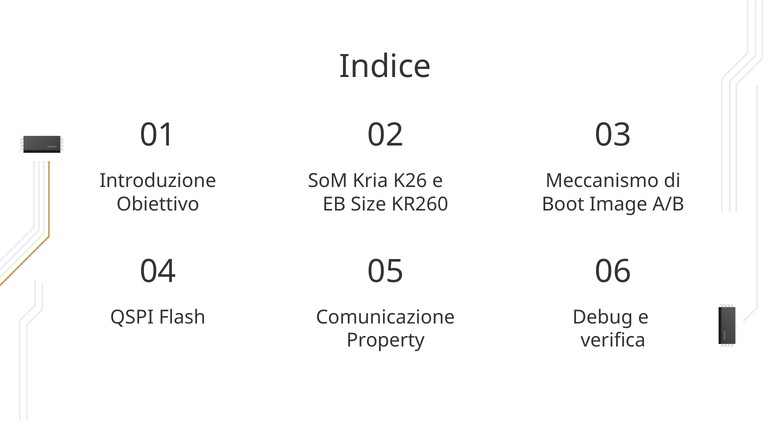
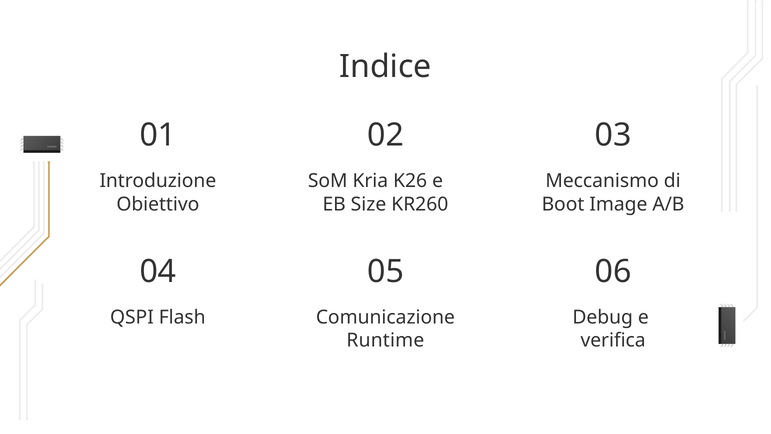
Property: Property -> Runtime
